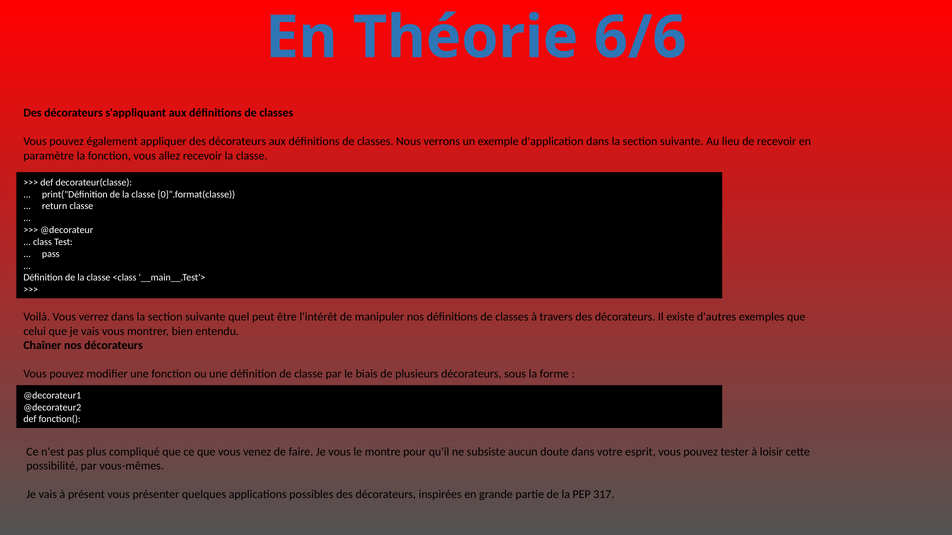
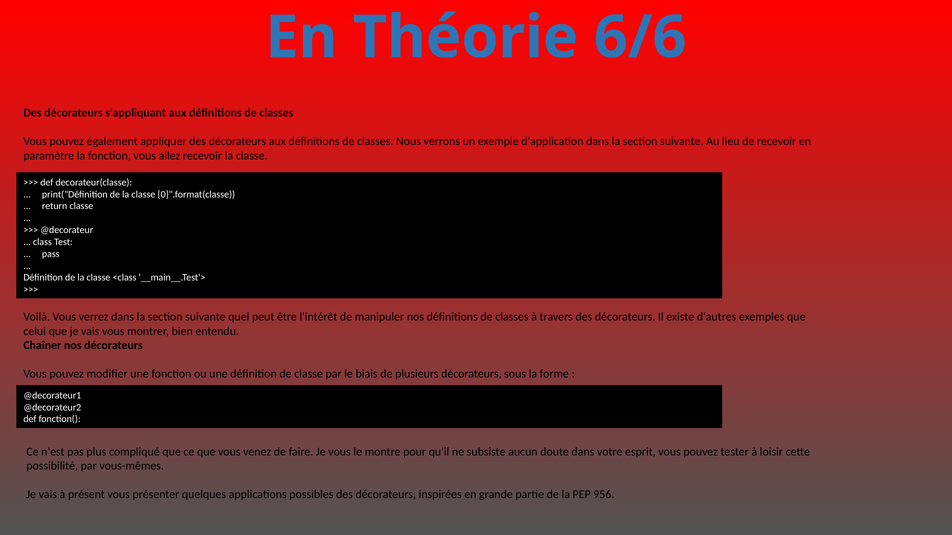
317: 317 -> 956
